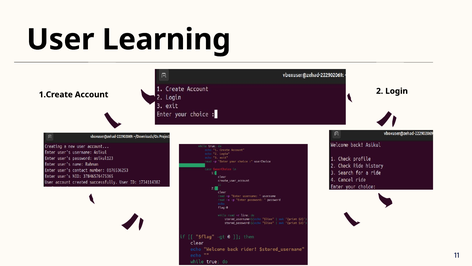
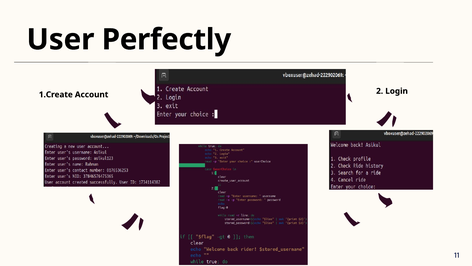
Learning: Learning -> Perfectly
